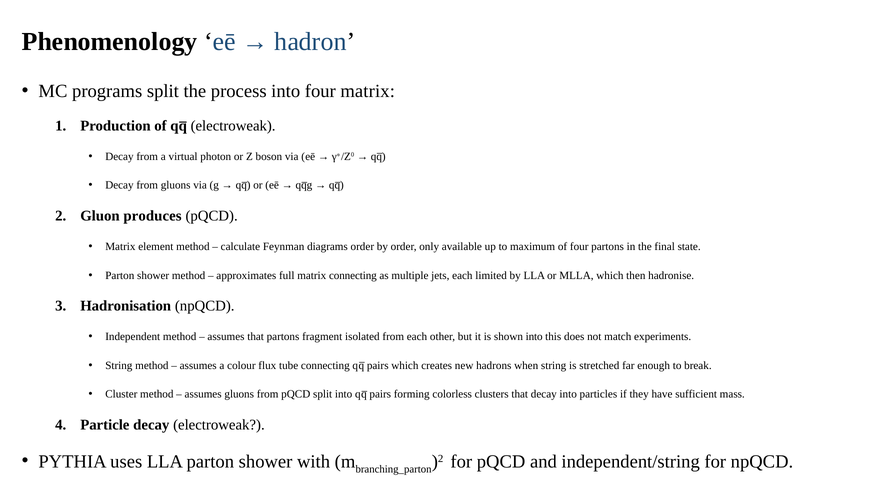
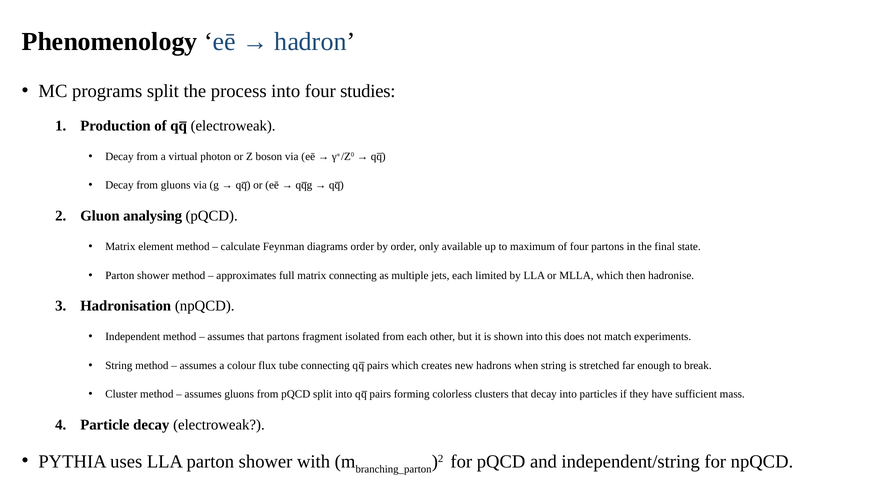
four matrix: matrix -> studies
produces: produces -> analysing
